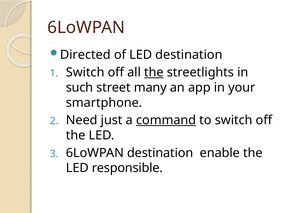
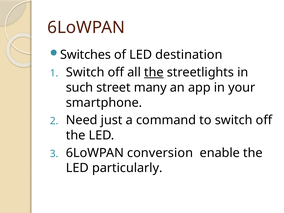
Directed: Directed -> Switches
command underline: present -> none
6LoWPAN destination: destination -> conversion
responsible: responsible -> particularly
